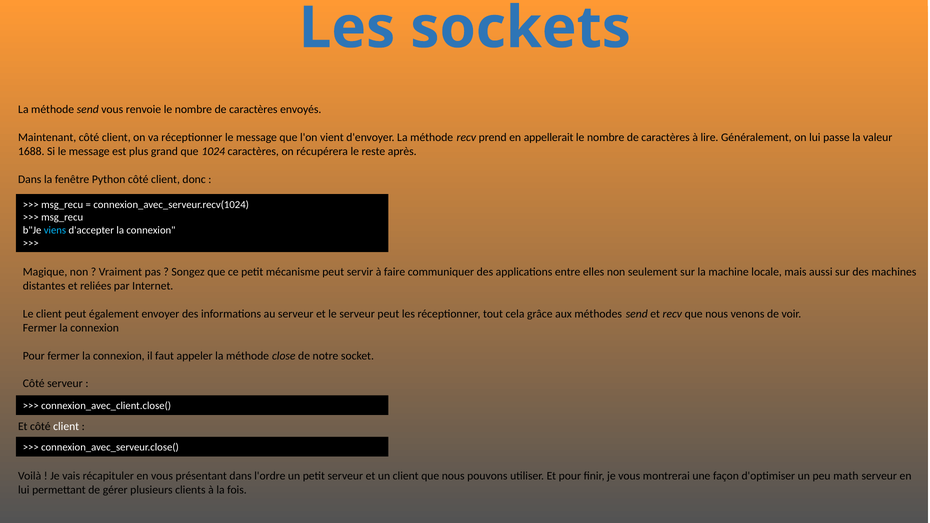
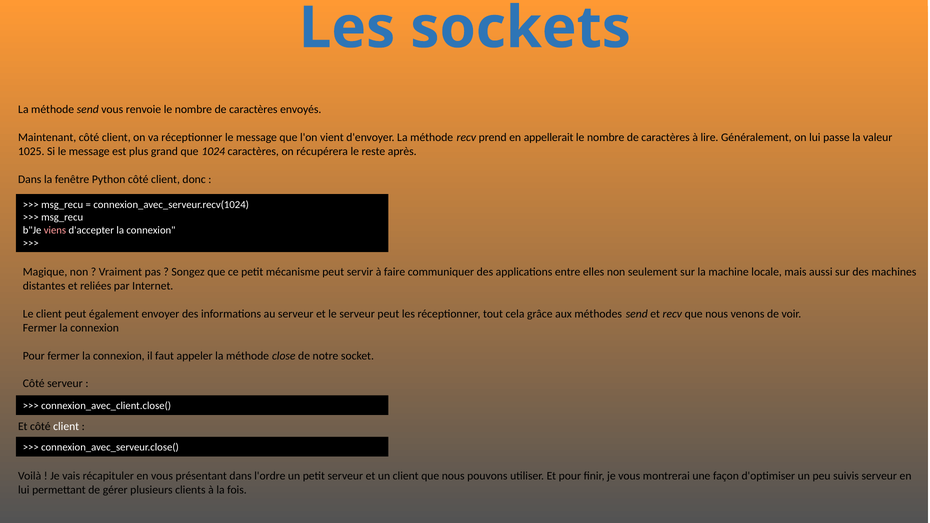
1688: 1688 -> 1025
viens colour: light blue -> pink
math: math -> suivis
